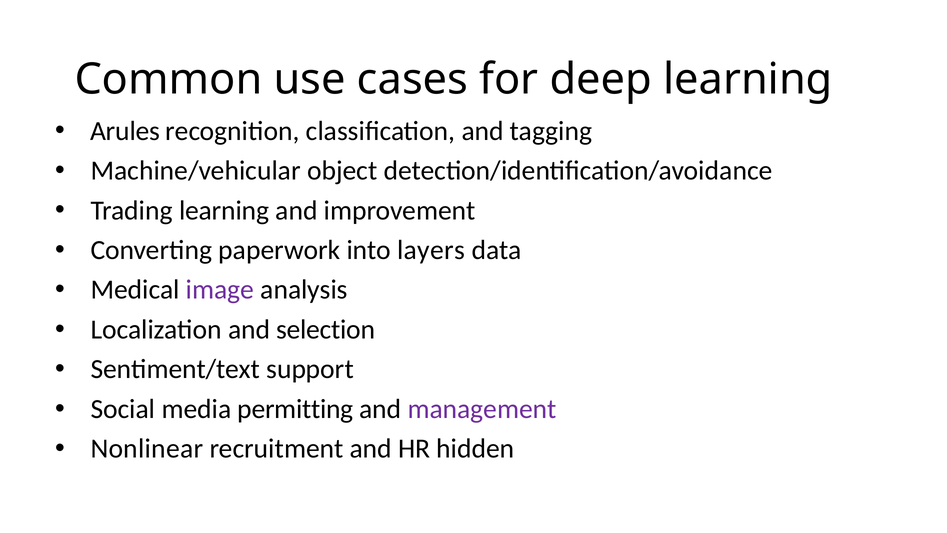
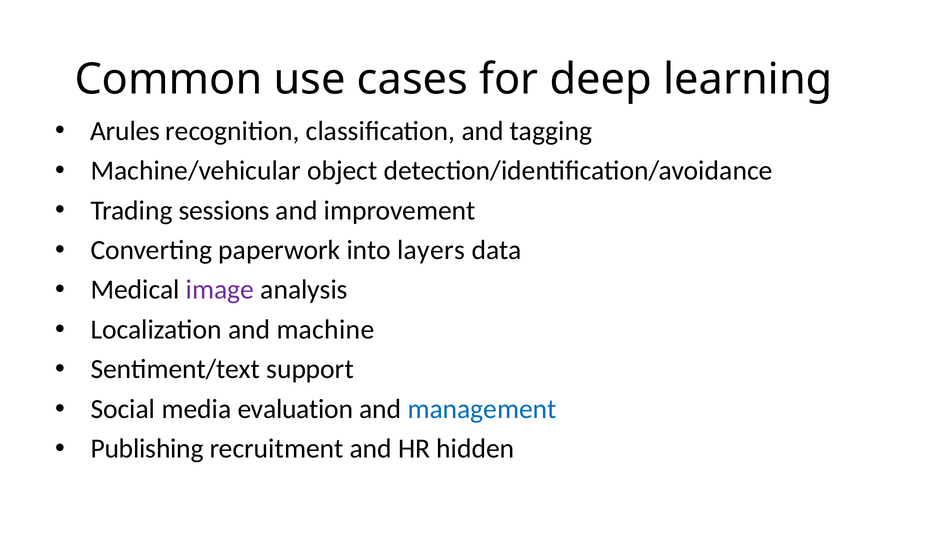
Trading learning: learning -> sessions
selection: selection -> machine
permitting: permitting -> evaluation
management colour: purple -> blue
Nonlinear: Nonlinear -> Publishing
